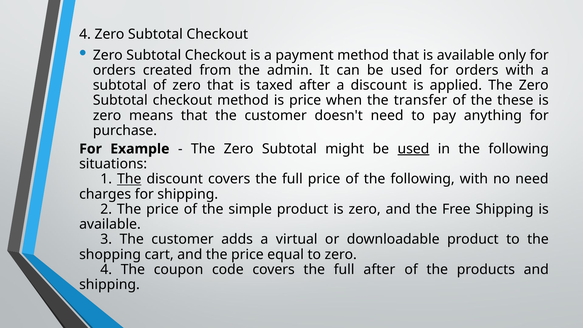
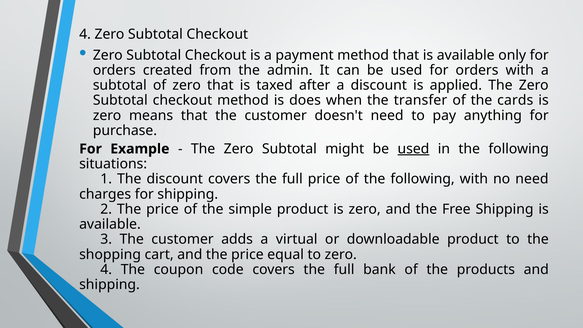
is price: price -> does
these: these -> cards
The at (129, 179) underline: present -> none
full after: after -> bank
